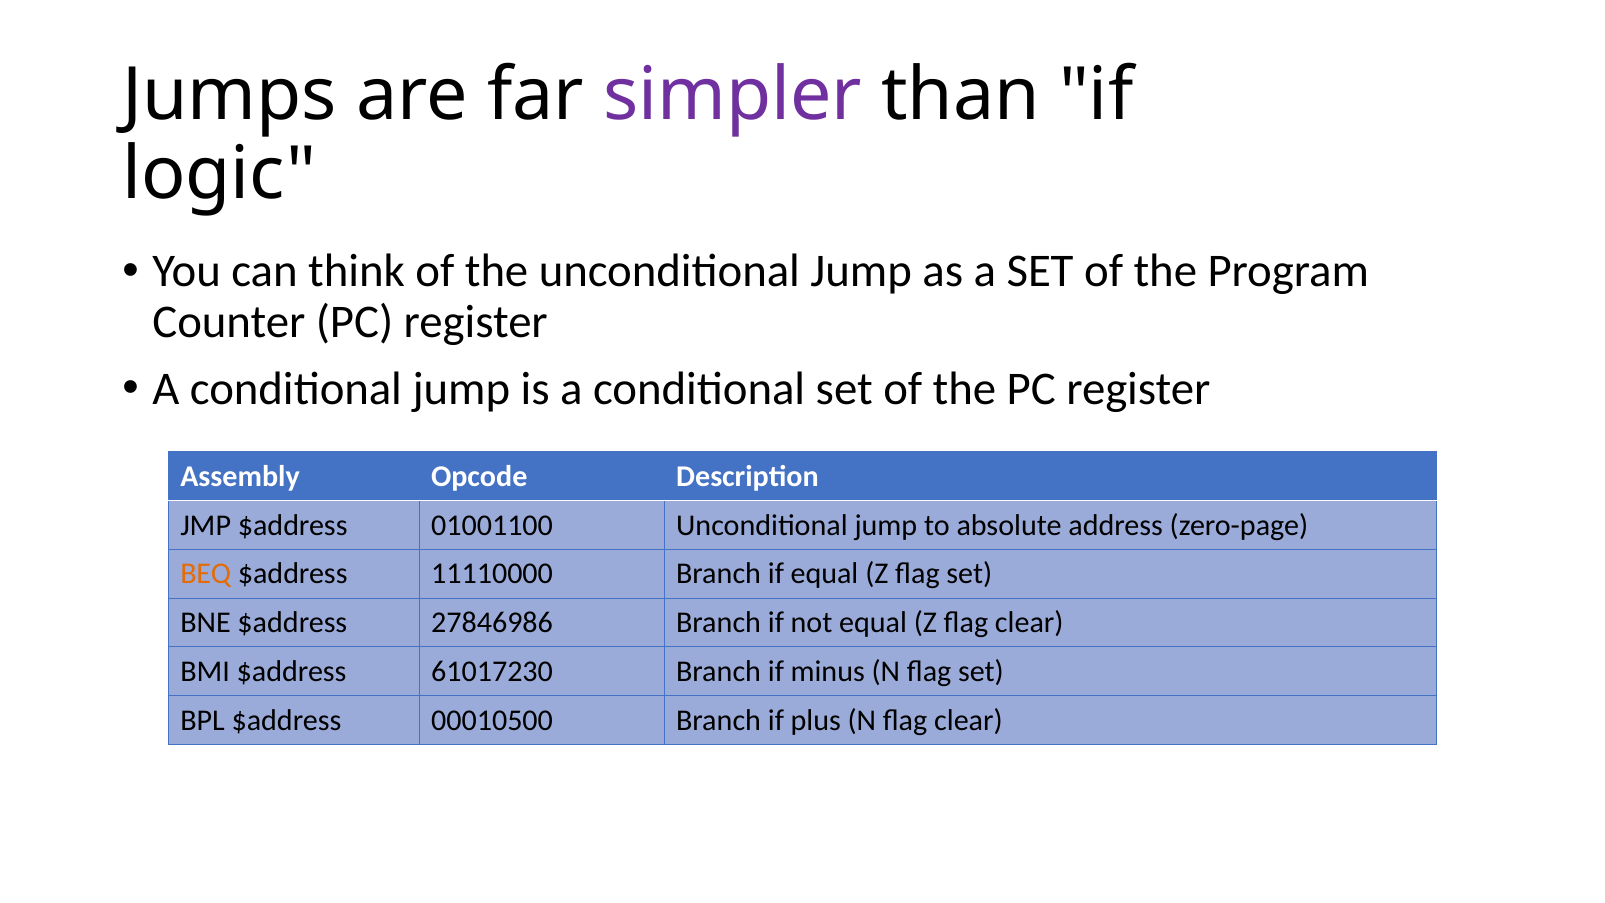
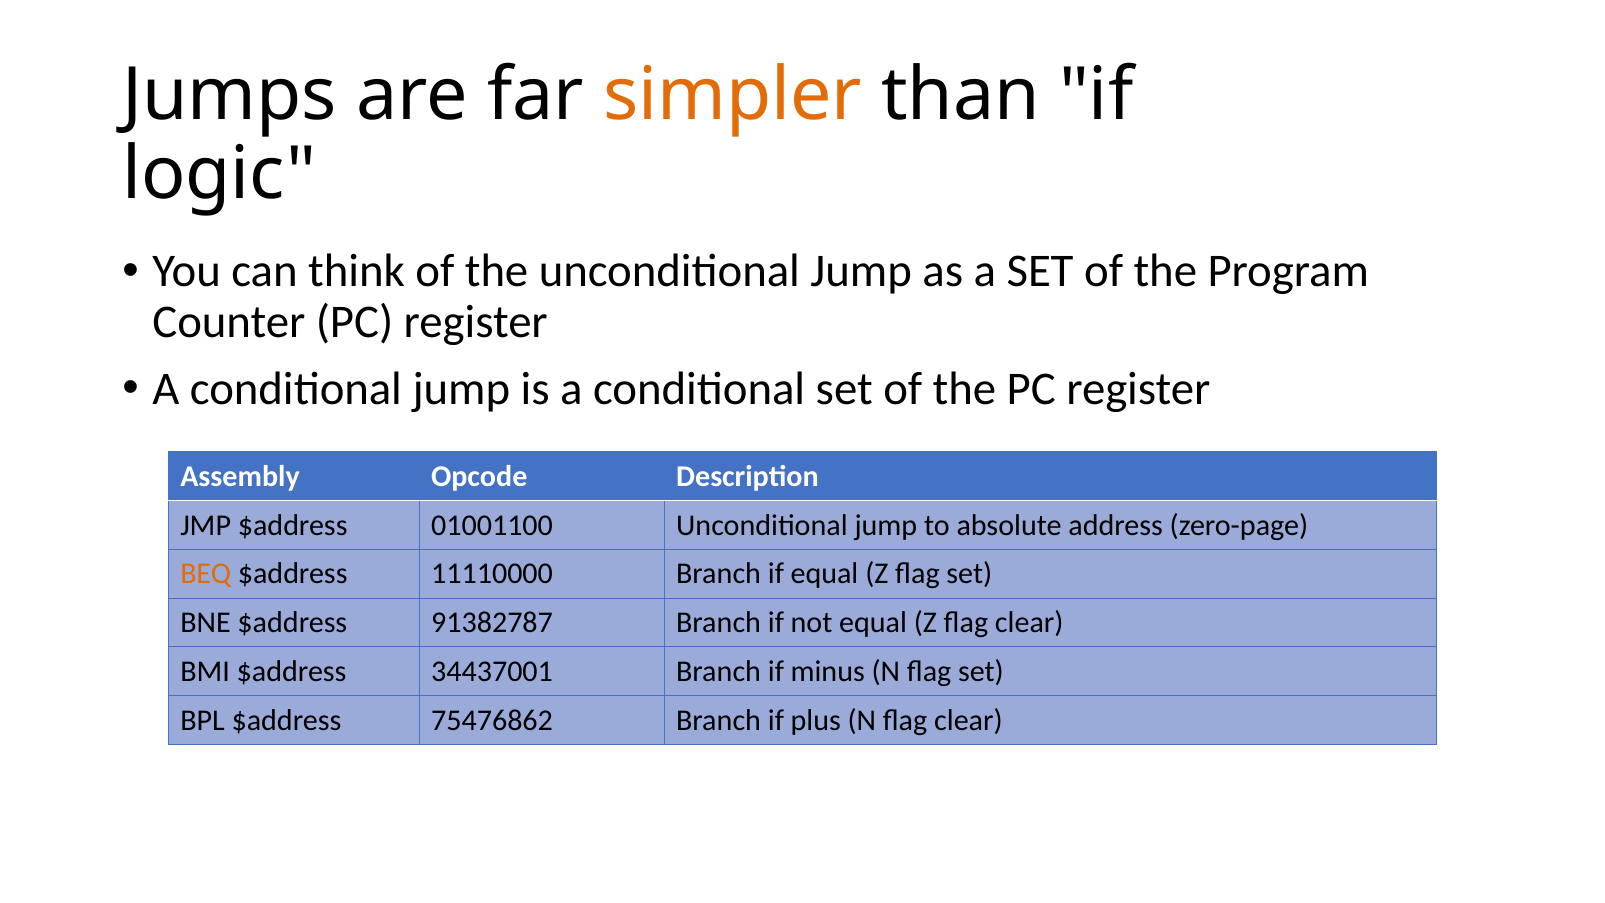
simpler colour: purple -> orange
27846986: 27846986 -> 91382787
61017230: 61017230 -> 34437001
00010500: 00010500 -> 75476862
